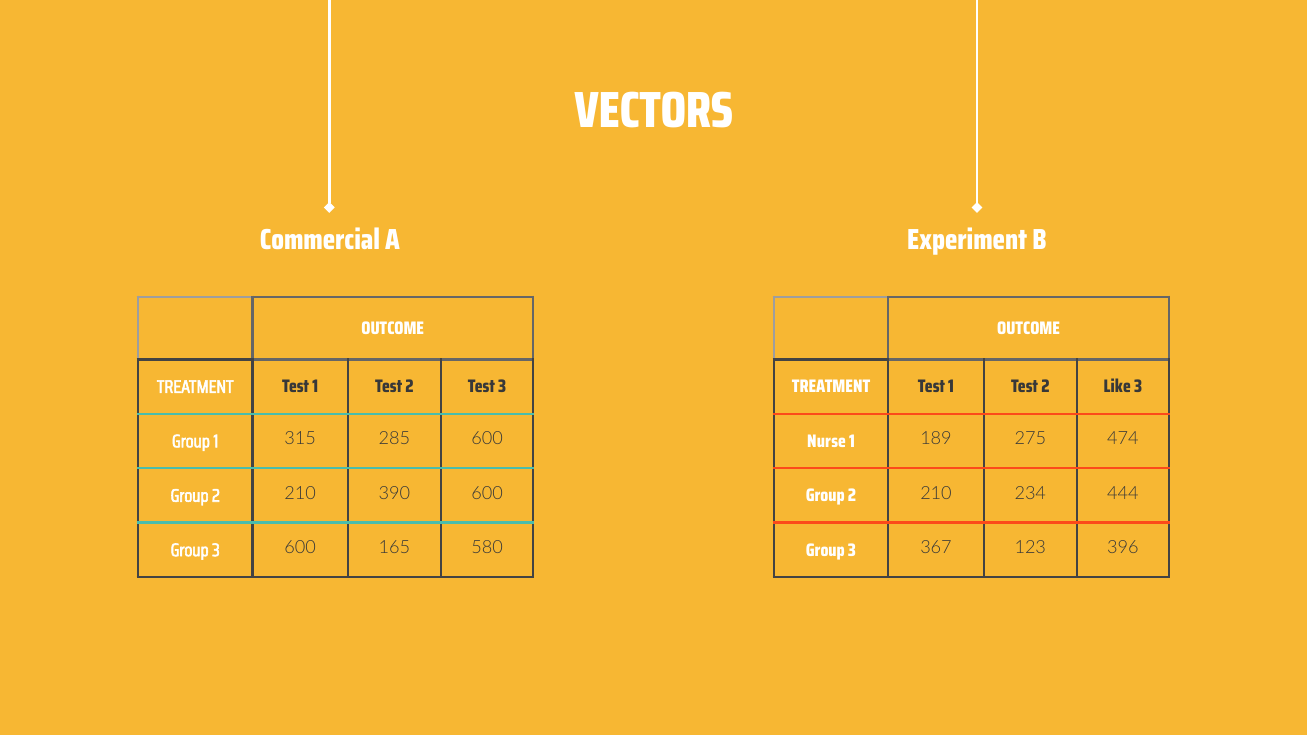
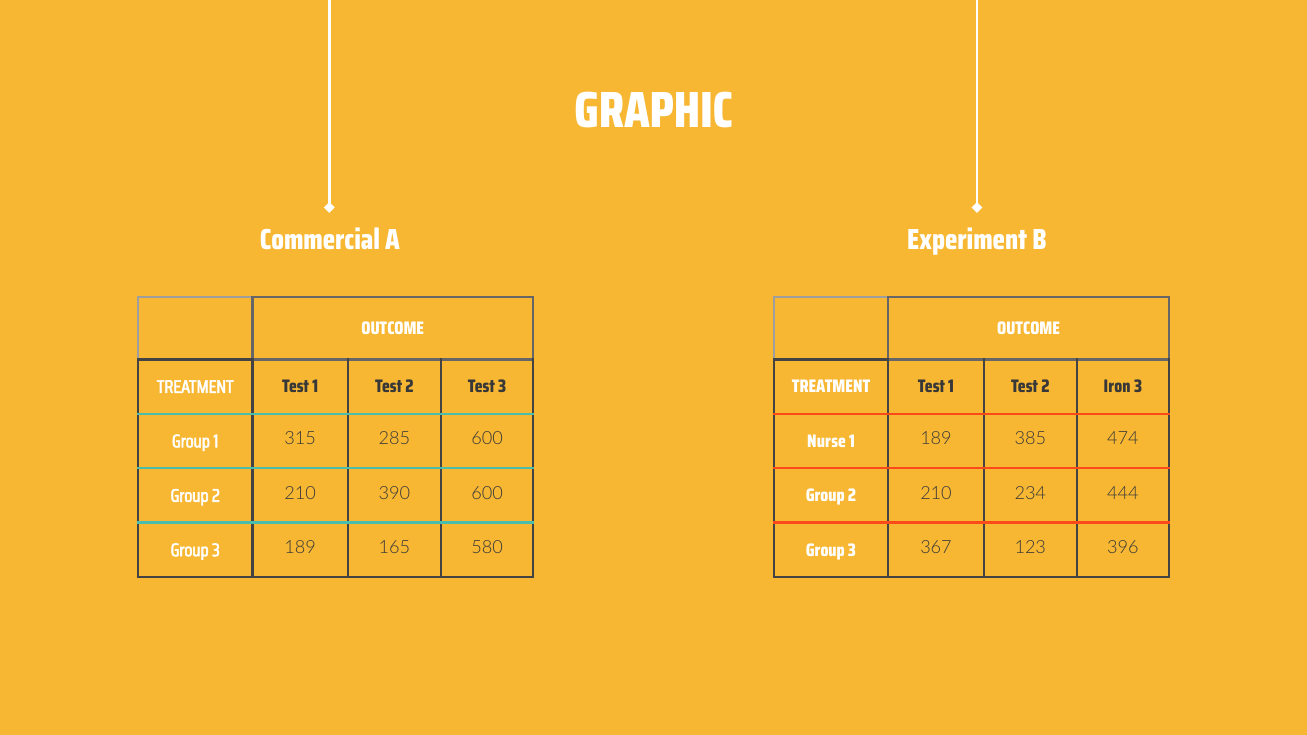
VECTORS: VECTORS -> GRAPHIC
Like: Like -> Iron
275: 275 -> 385
3 600: 600 -> 189
